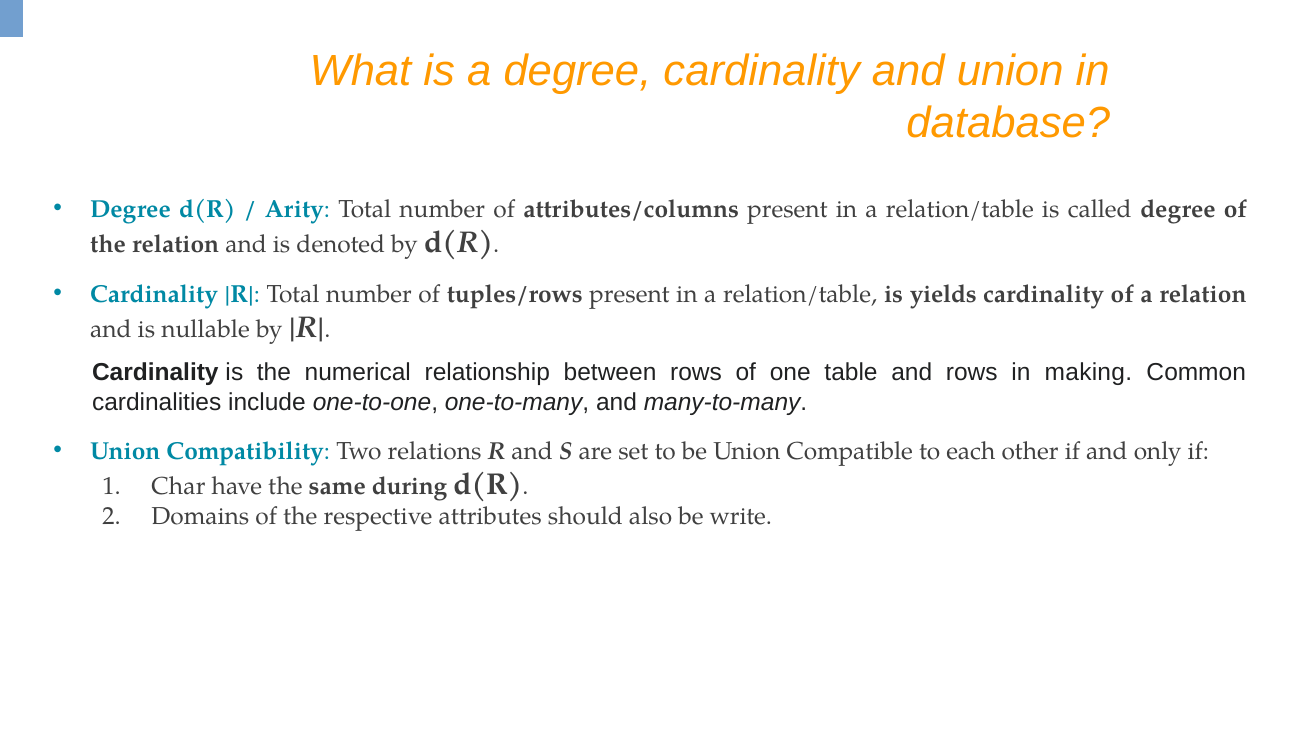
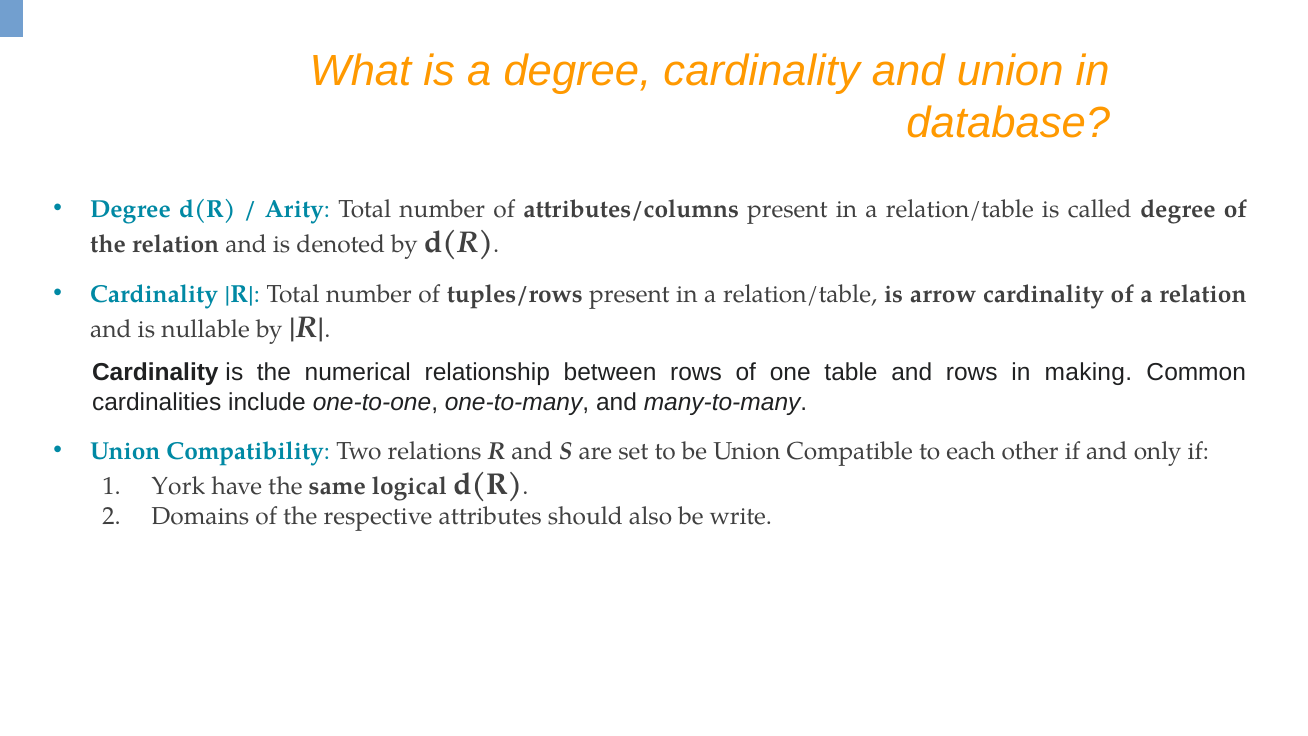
yields: yields -> arrow
Char: Char -> York
during: during -> logical
